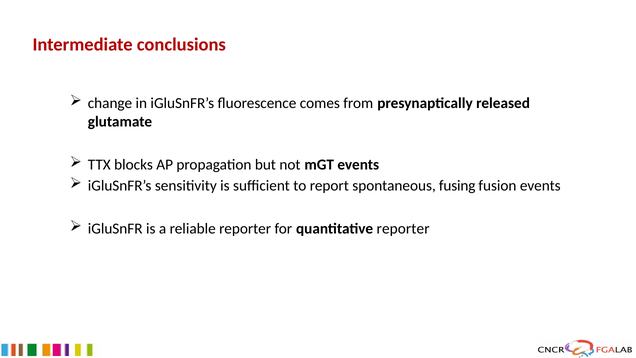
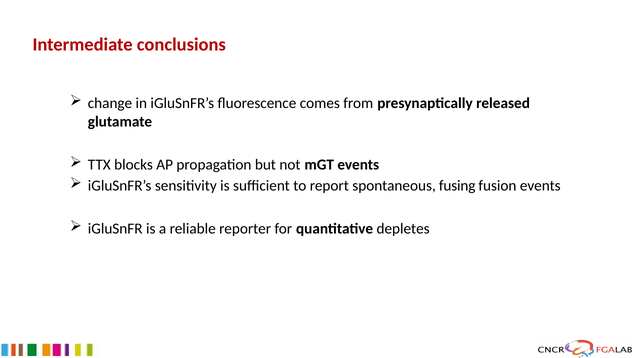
quantitative reporter: reporter -> depletes
